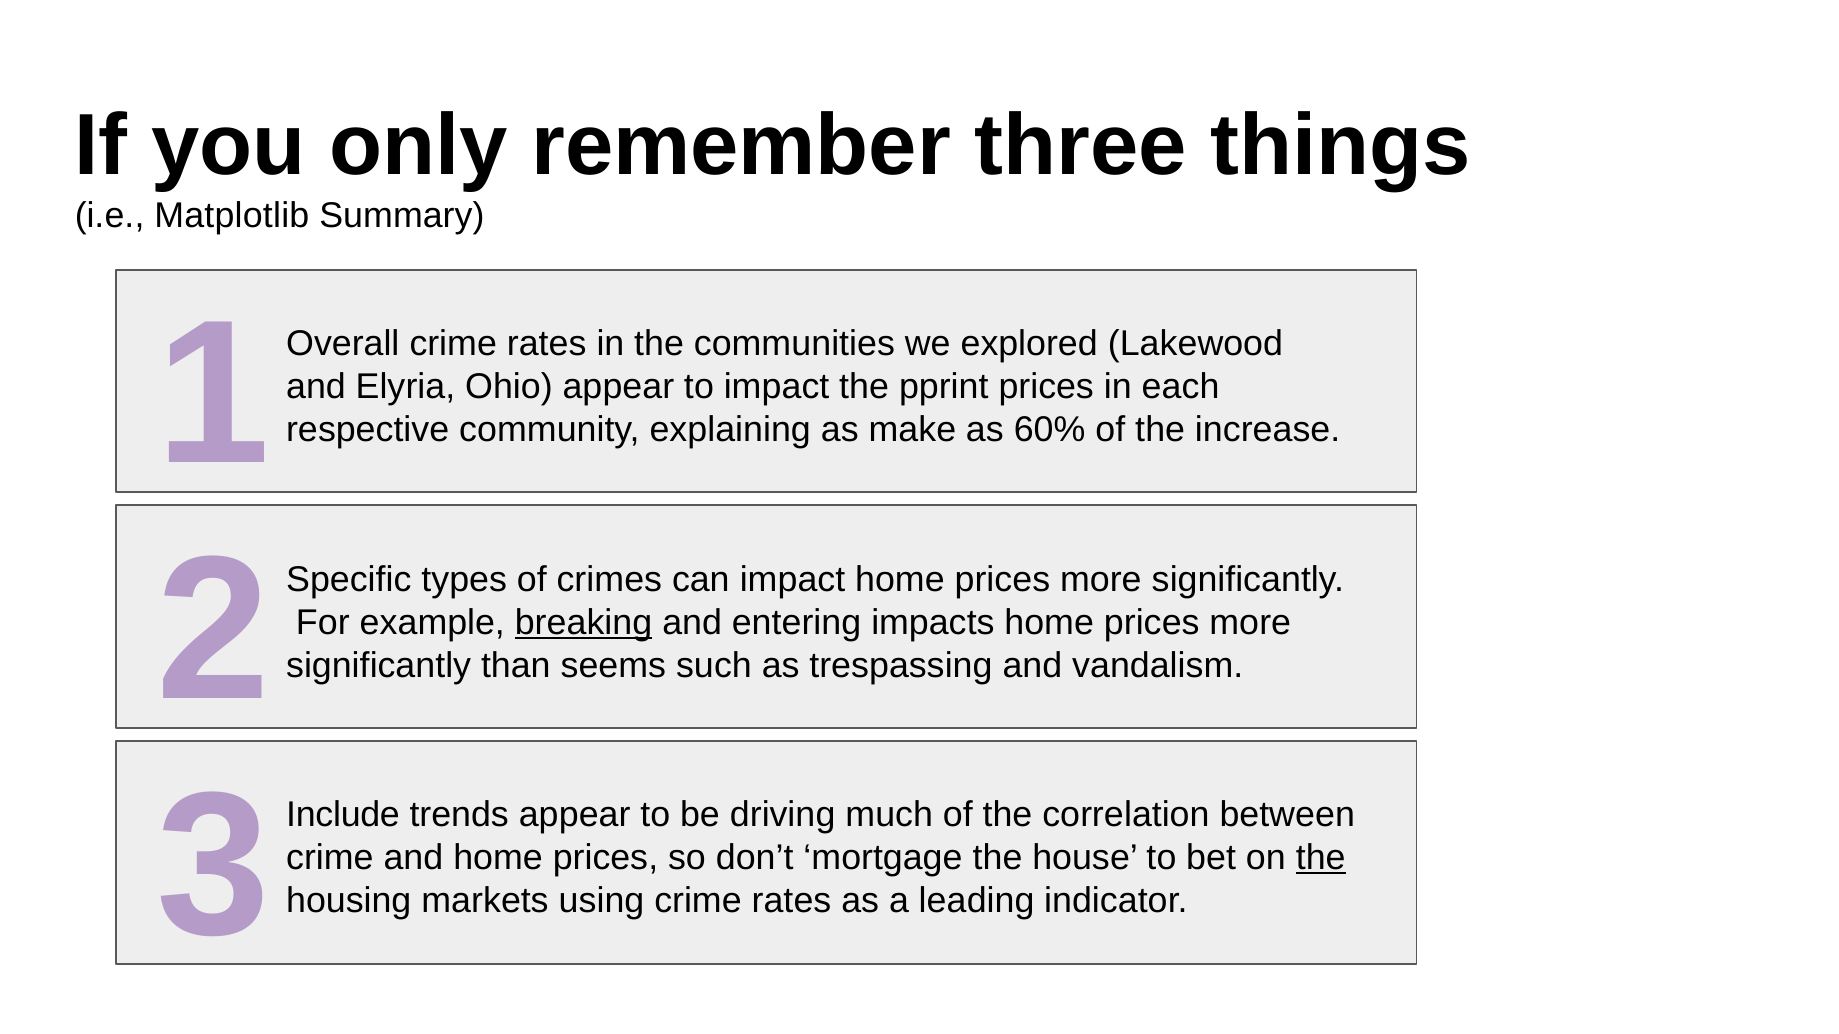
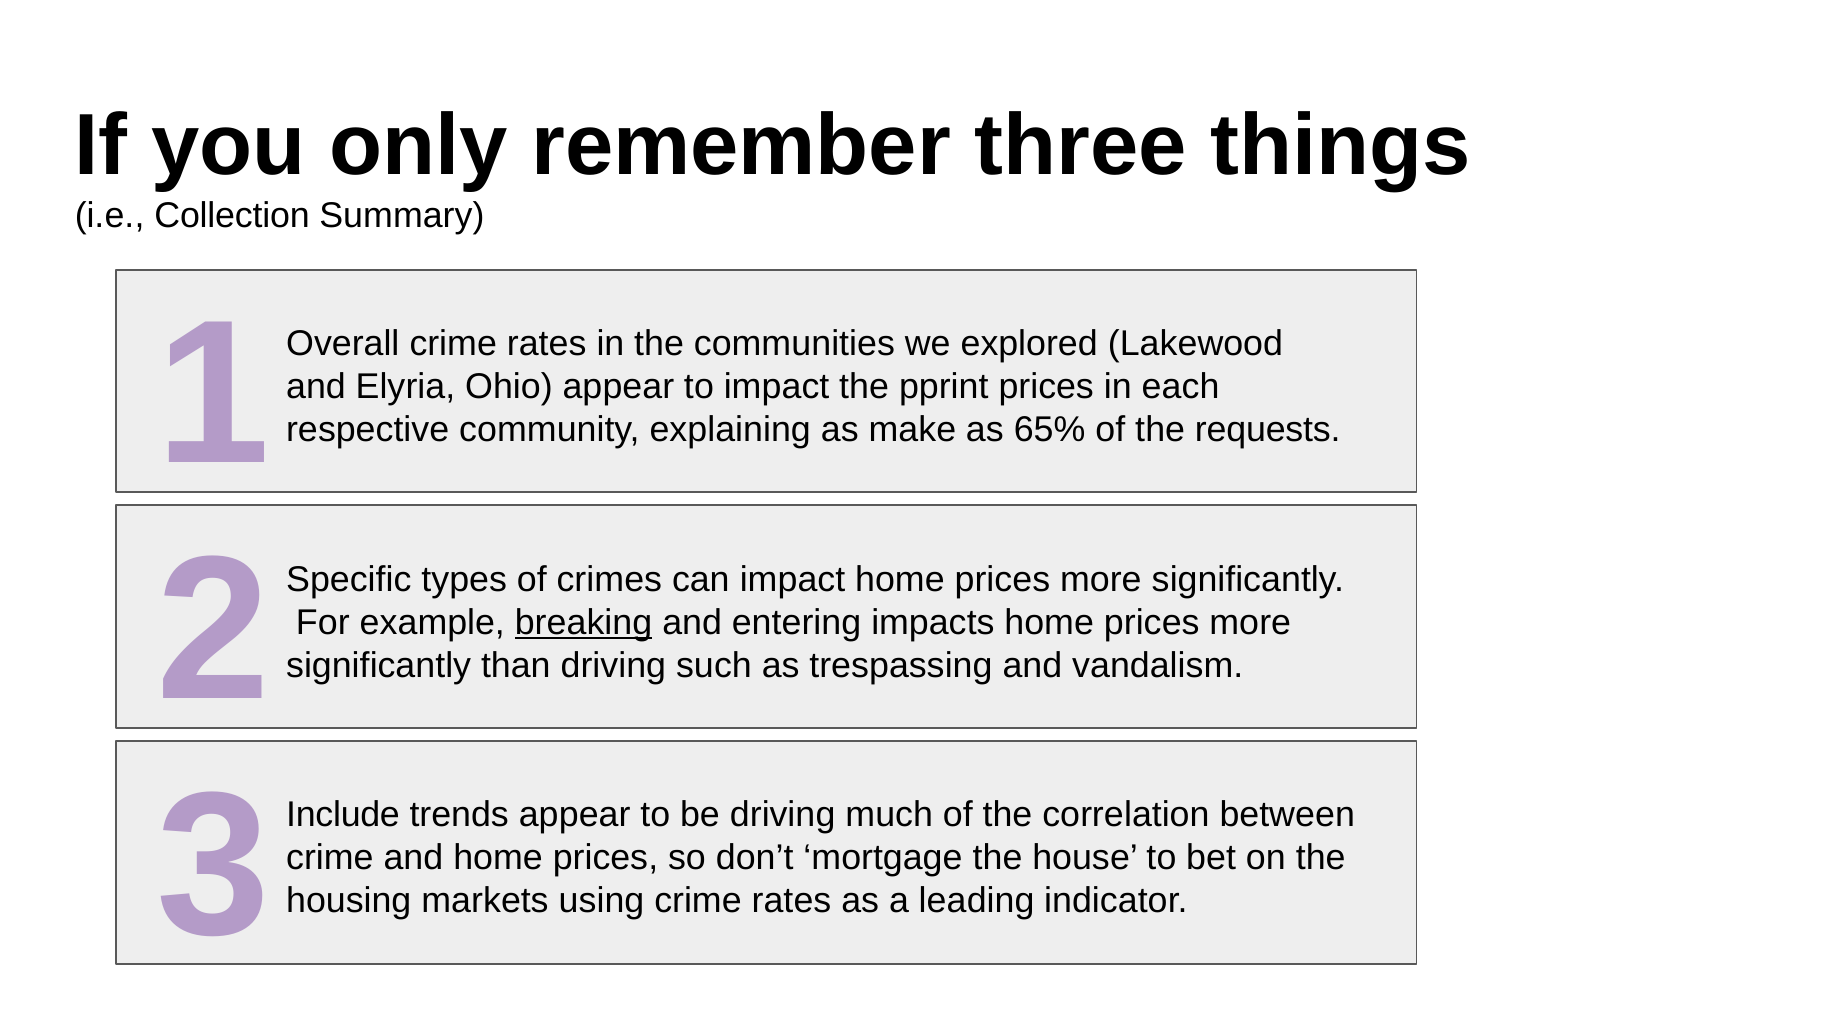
Matplotlib: Matplotlib -> Collection
60%: 60% -> 65%
increase: increase -> requests
than seems: seems -> driving
the at (1321, 858) underline: present -> none
